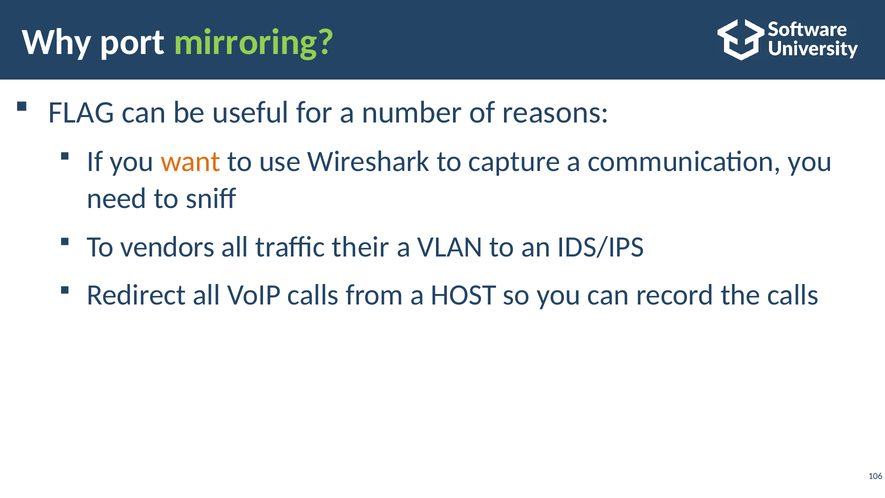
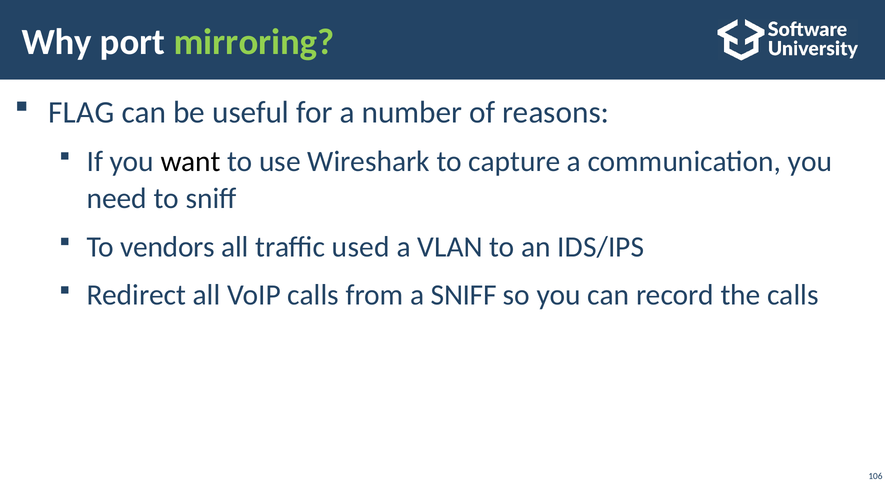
want colour: orange -> black
their: their -> used
a HOST: HOST -> SNIFF
